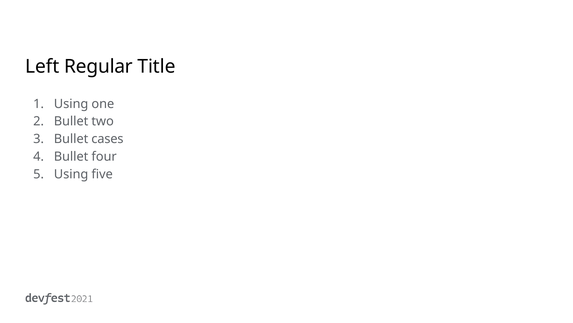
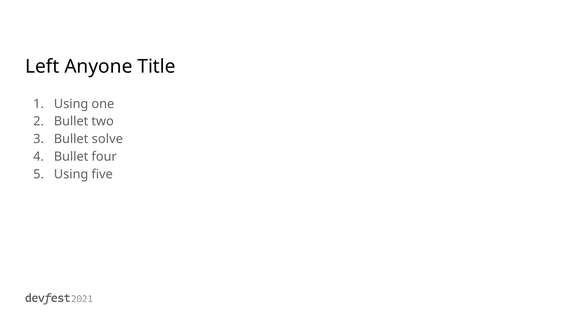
Regular: Regular -> Anyone
cases: cases -> solve
